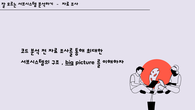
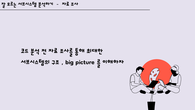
big underline: present -> none
